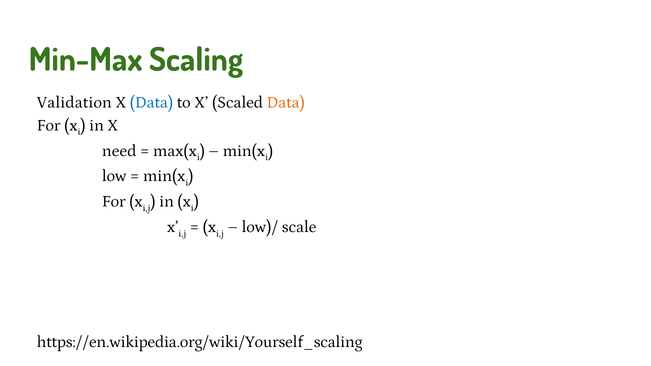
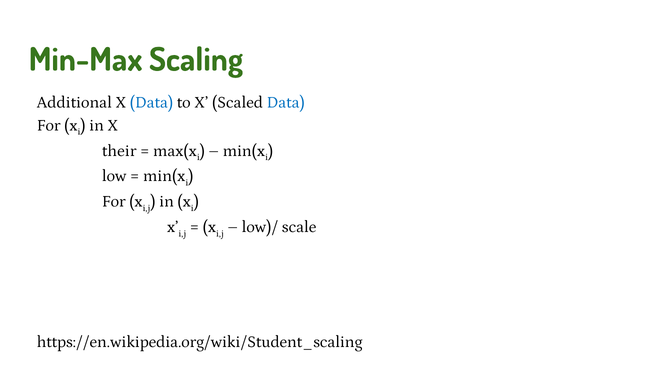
Validation: Validation -> Additional
Data at (286, 102) colour: orange -> blue
need: need -> their
https://en.wikipedia.org/wiki/Yourself_scaling: https://en.wikipedia.org/wiki/Yourself_scaling -> https://en.wikipedia.org/wiki/Student_scaling
